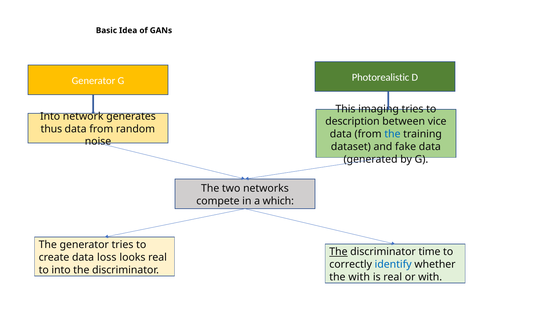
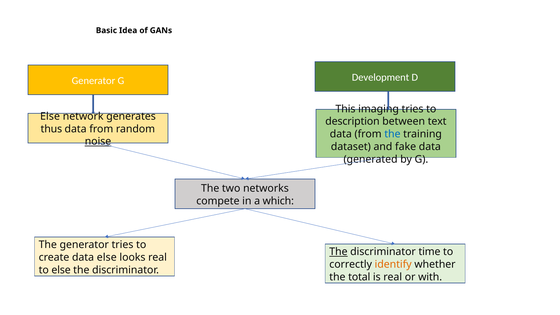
Photorealistic: Photorealistic -> Development
Into at (50, 116): Into -> Else
vice: vice -> text
noise underline: none -> present
data loss: loss -> else
identify colour: blue -> orange
to into: into -> else
the with: with -> total
